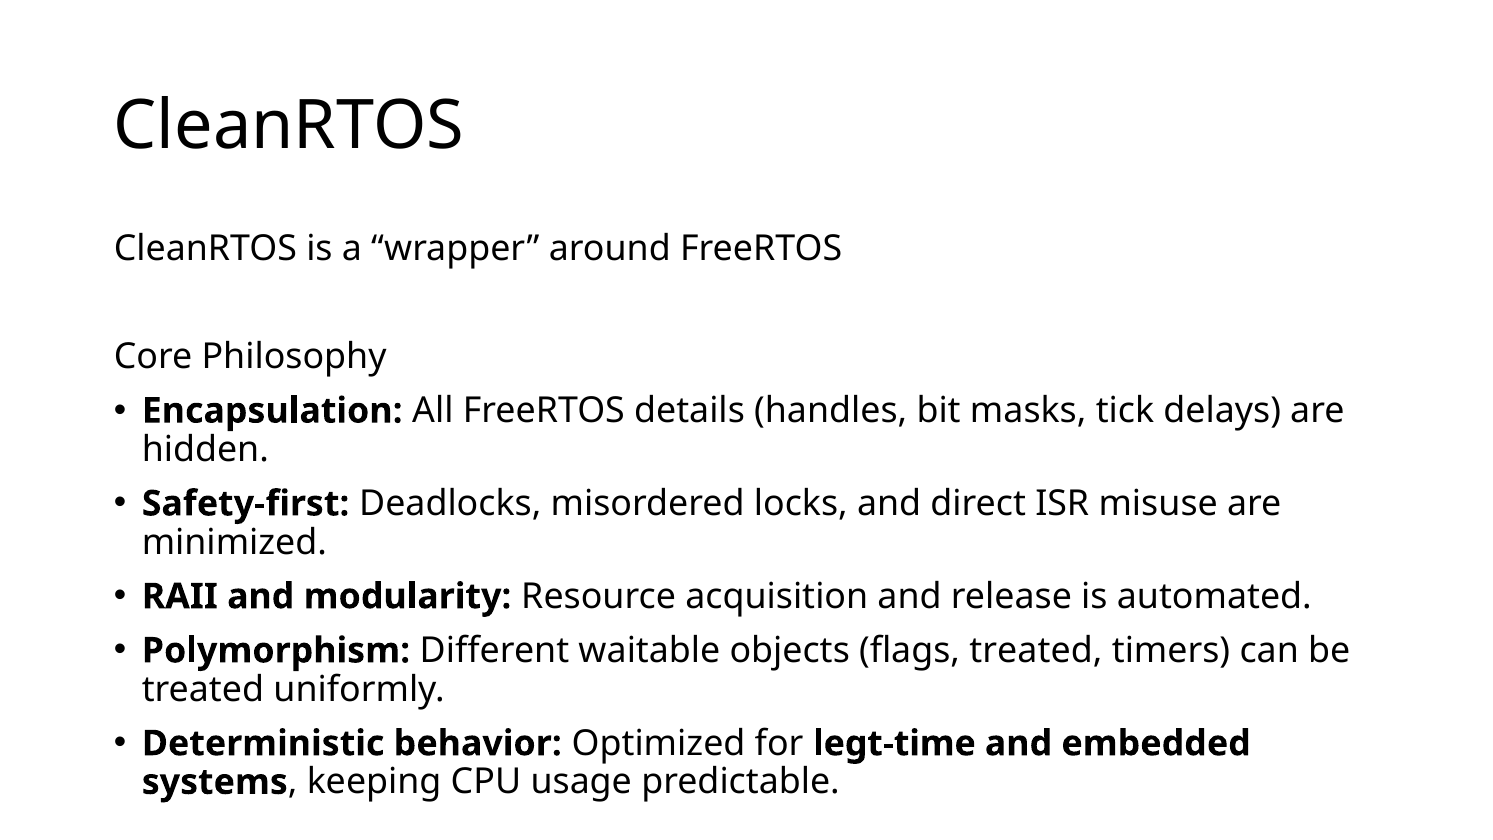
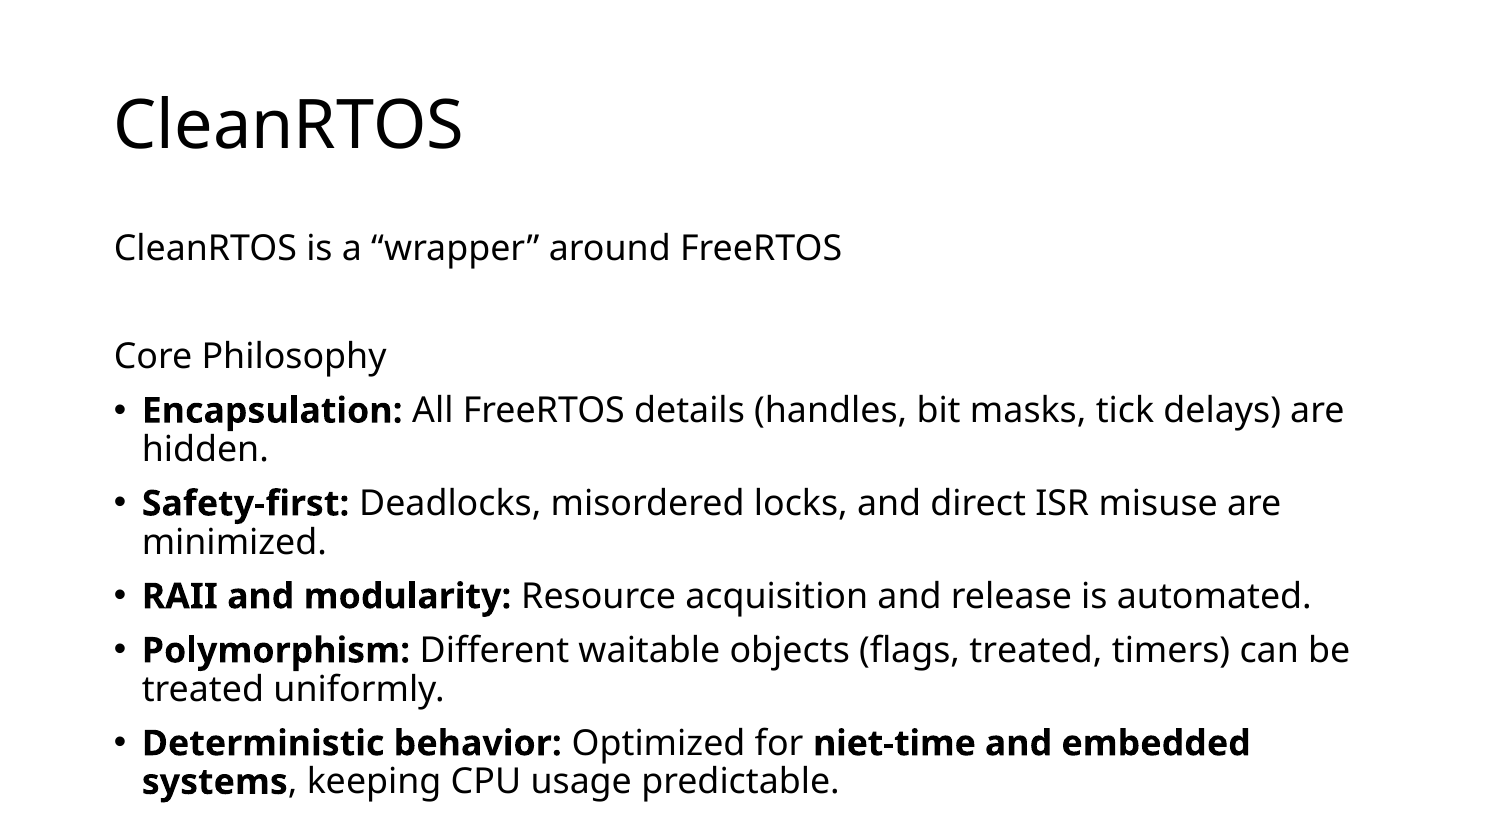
legt-time: legt-time -> niet-time
